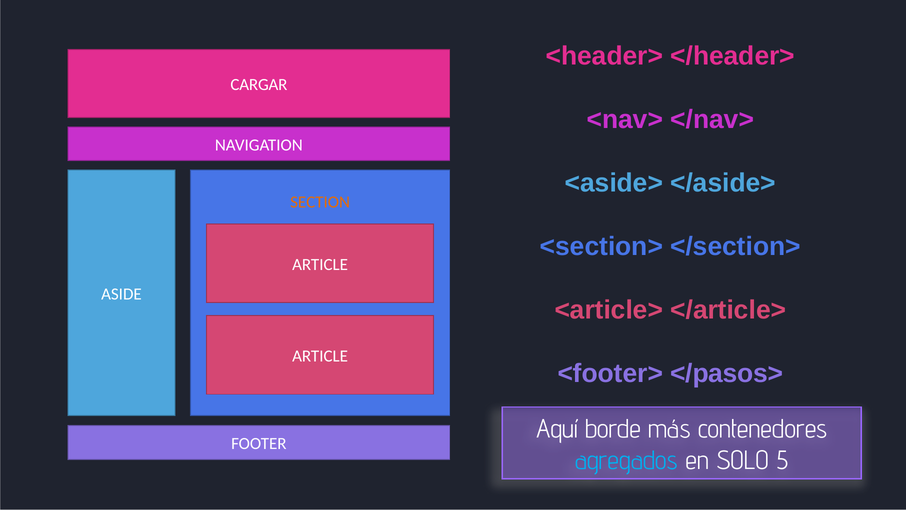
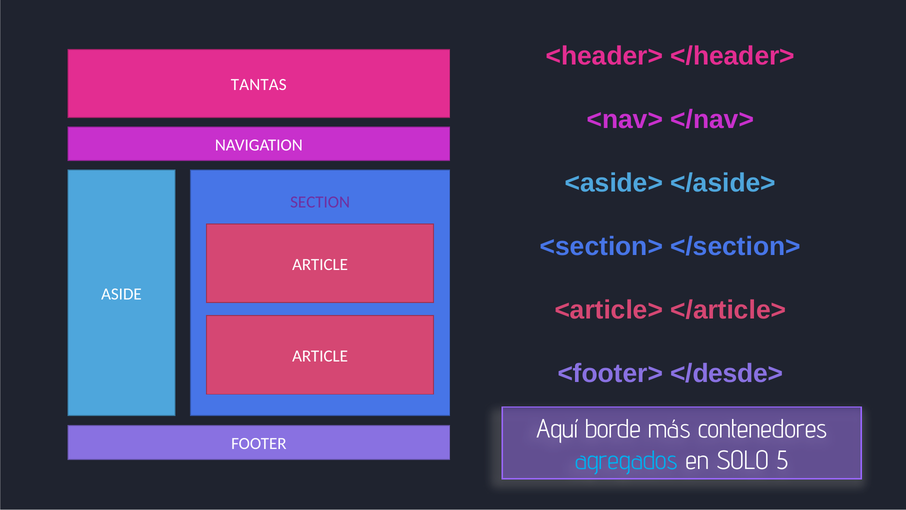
CARGAR: CARGAR -> TANTAS
SECTION colour: orange -> purple
</pasos>: </pasos> -> </desde>
